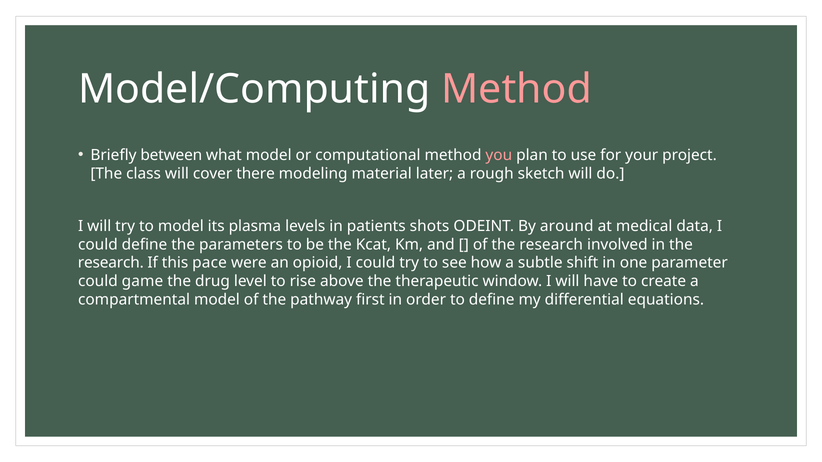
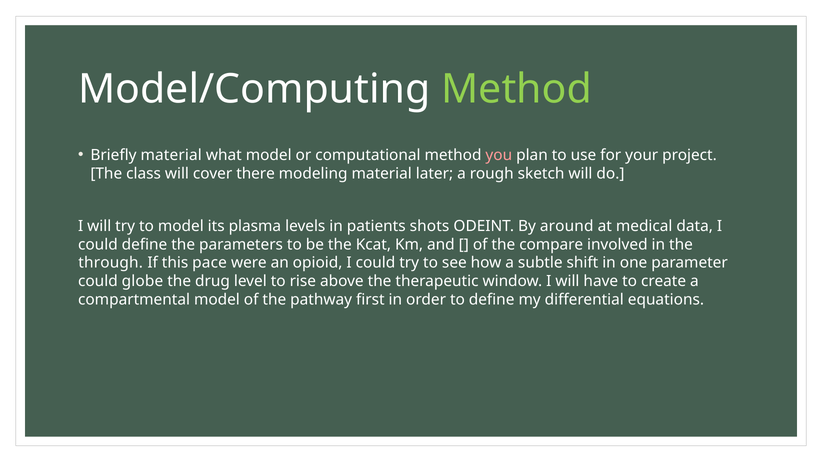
Method at (516, 89) colour: pink -> light green
Briefly between: between -> material
of the research: research -> compare
research at (111, 263): research -> through
game: game -> globe
